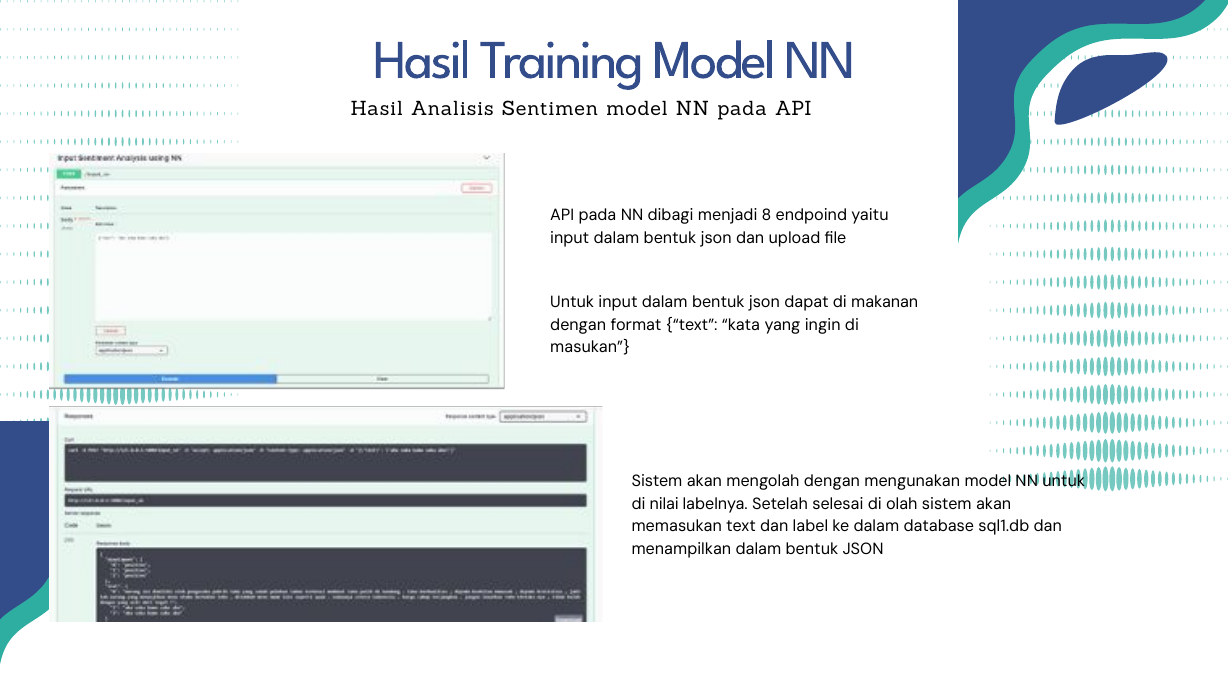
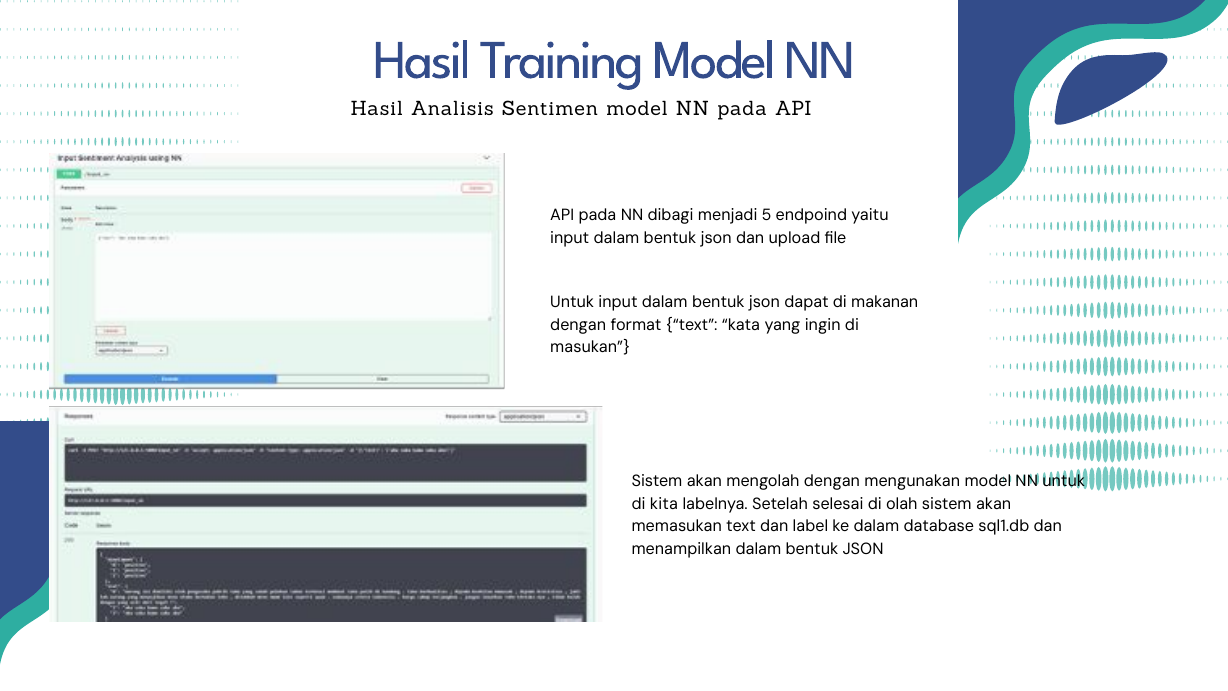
8: 8 -> 5
nilai: nilai -> kita
